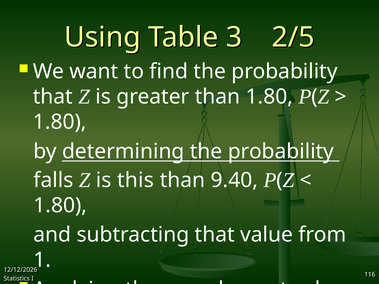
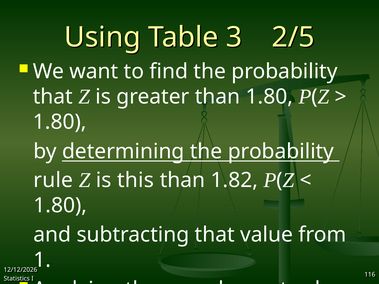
falls at (53, 180): falls -> rule
9.40: 9.40 -> 1.82
